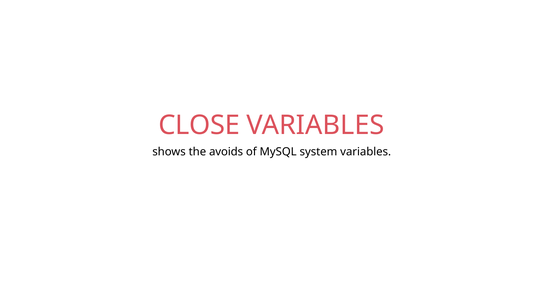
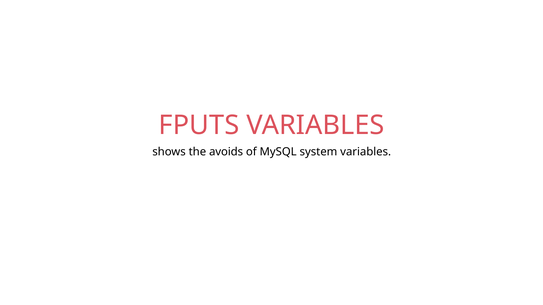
CLOSE: CLOSE -> FPUTS
